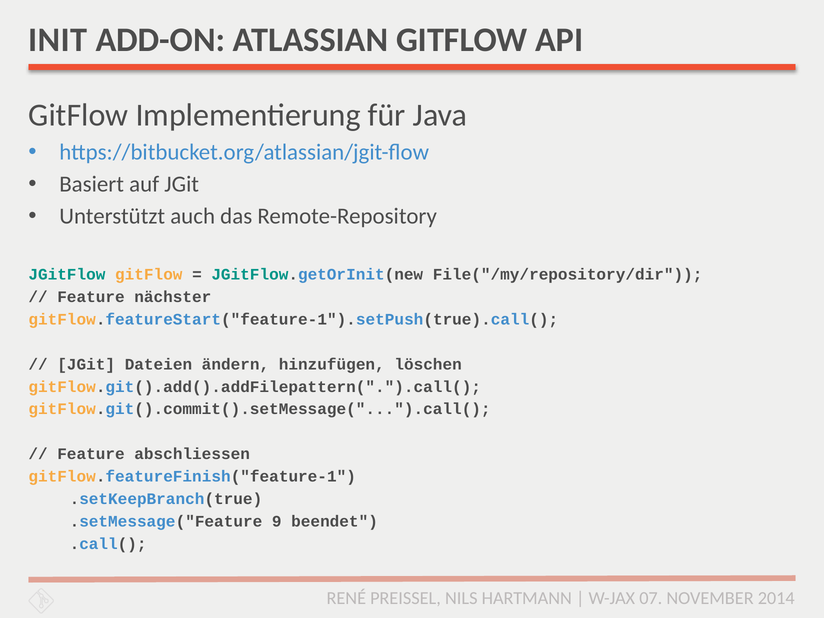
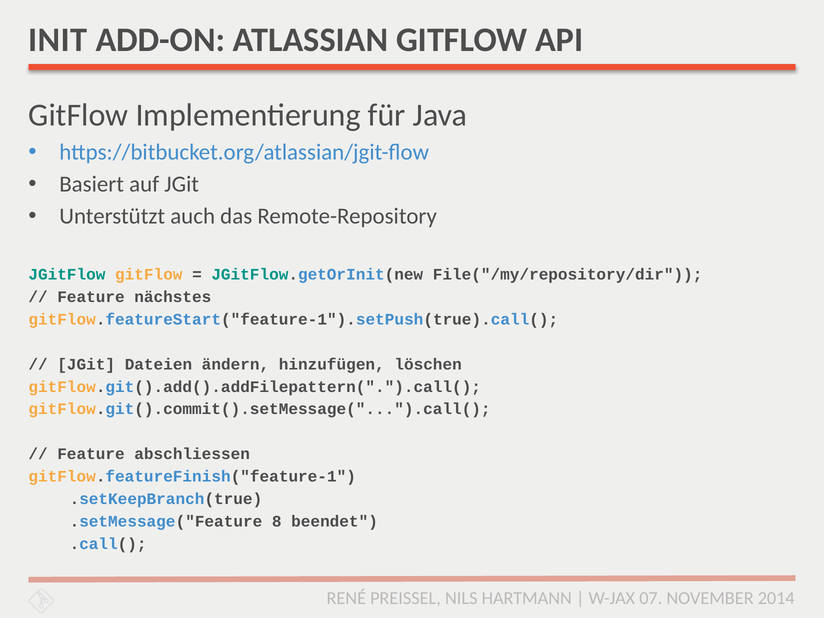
nächster: nächster -> nächstes
9: 9 -> 8
